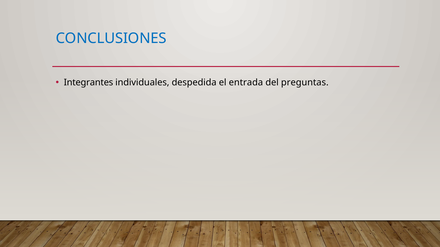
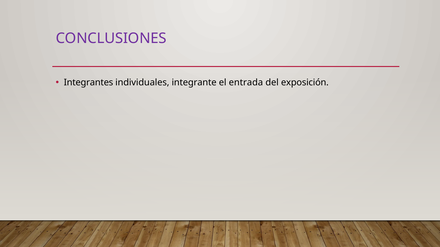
CONCLUSIONES colour: blue -> purple
despedida: despedida -> integrante
preguntas: preguntas -> exposición
